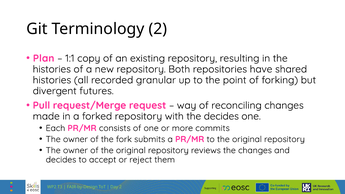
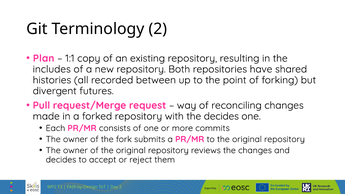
histories at (52, 69): histories -> includes
granular: granular -> between
